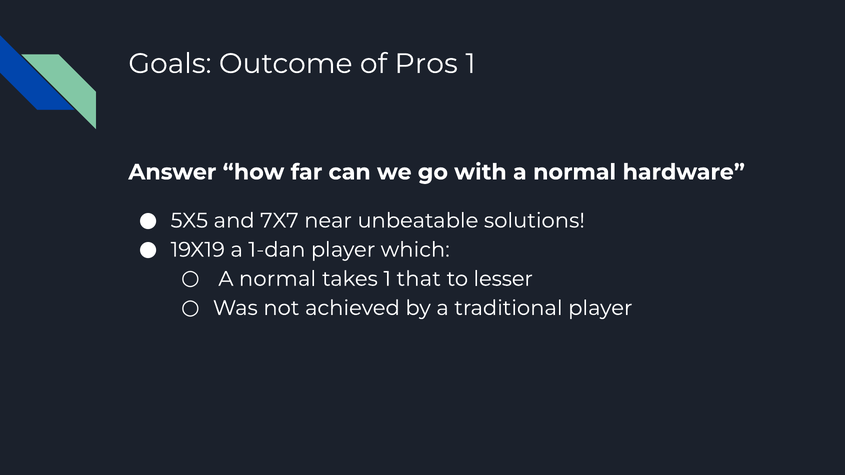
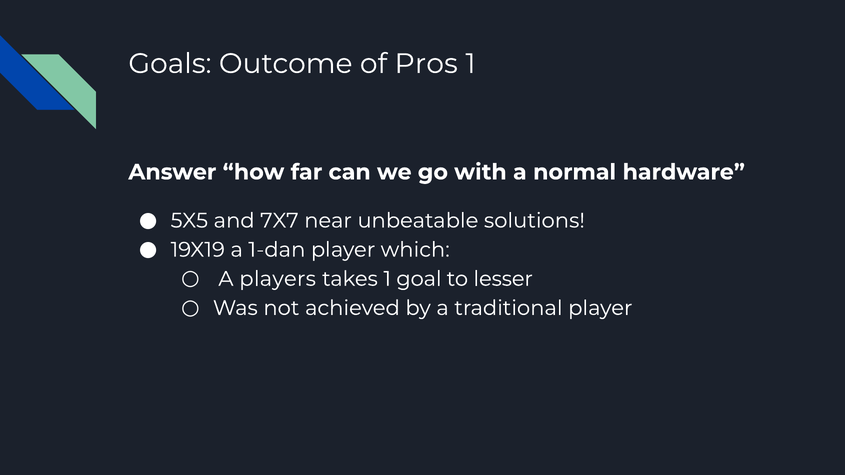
normal at (278, 279): normal -> players
that: that -> goal
